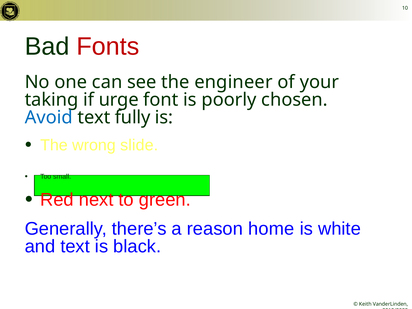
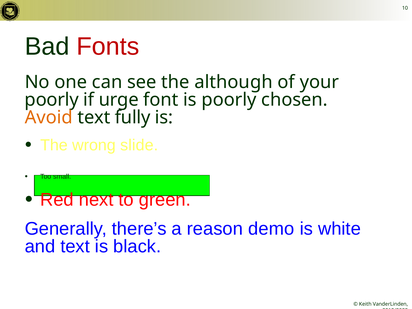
engineer: engineer -> although
taking at (52, 100): taking -> poorly
Avoid colour: blue -> orange
home: home -> demo
